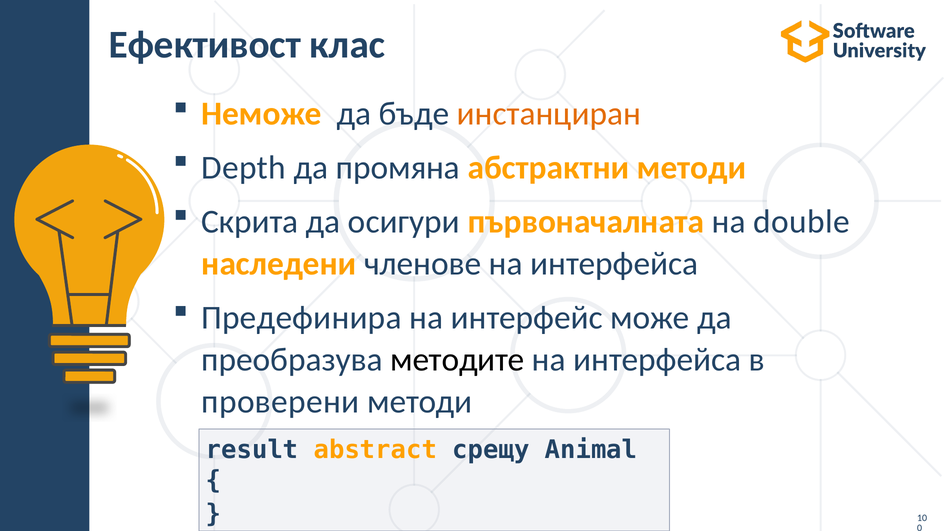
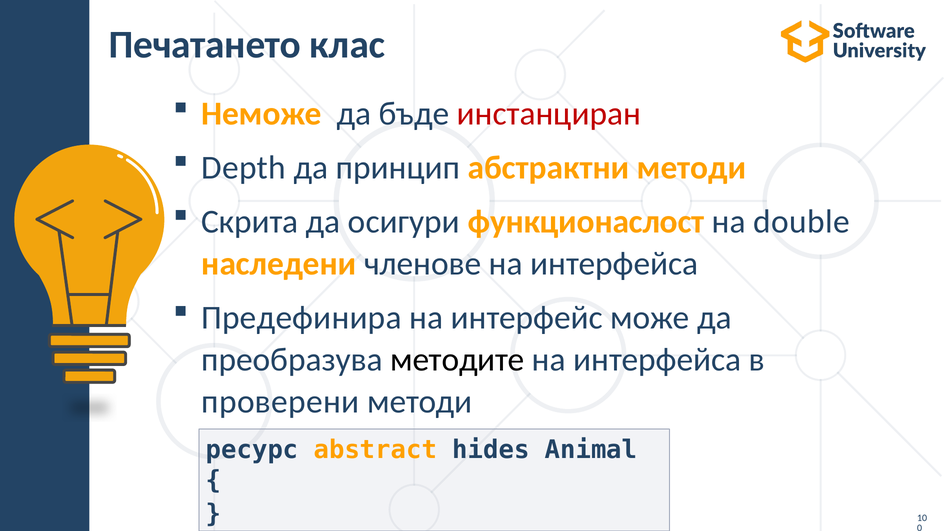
Ефективост: Ефективост -> Печатането
инстанциран colour: orange -> red
промяна: промяна -> принцип
първоначалната: първоначалната -> функционаслост
result: result -> ресурс
срещу: срещу -> hides
